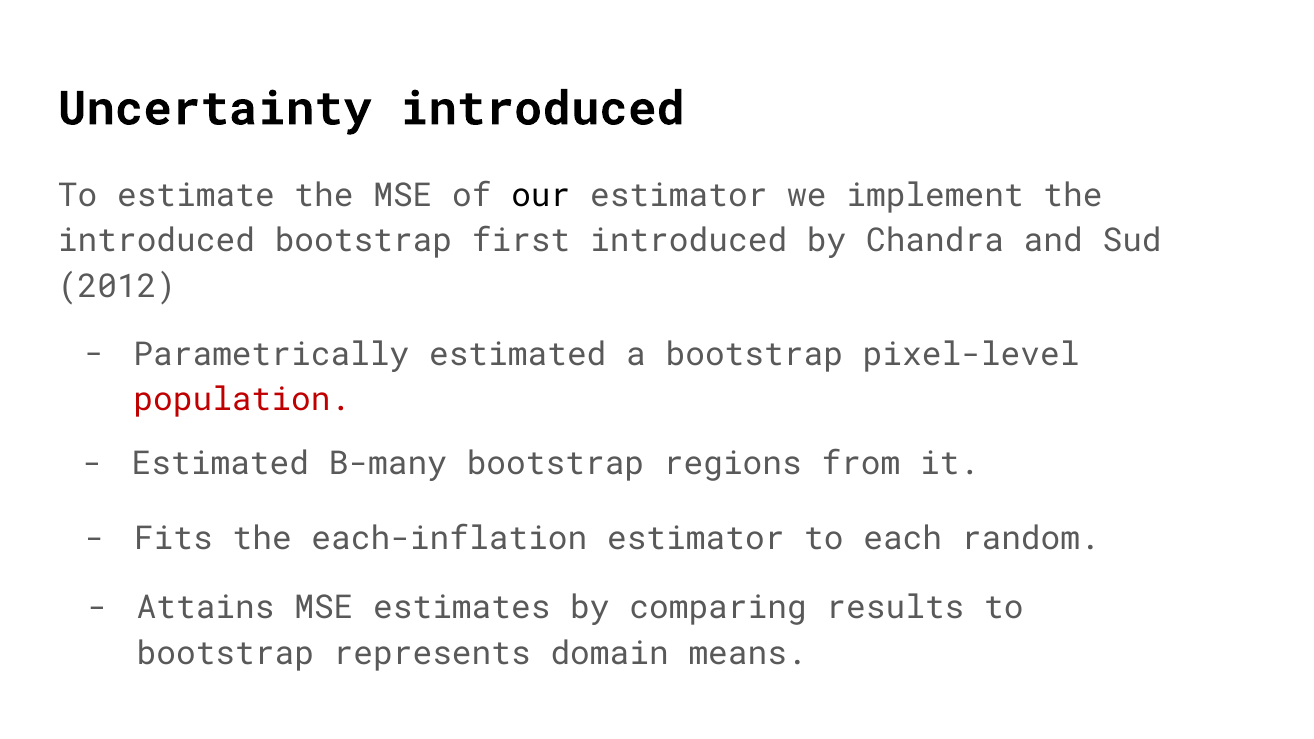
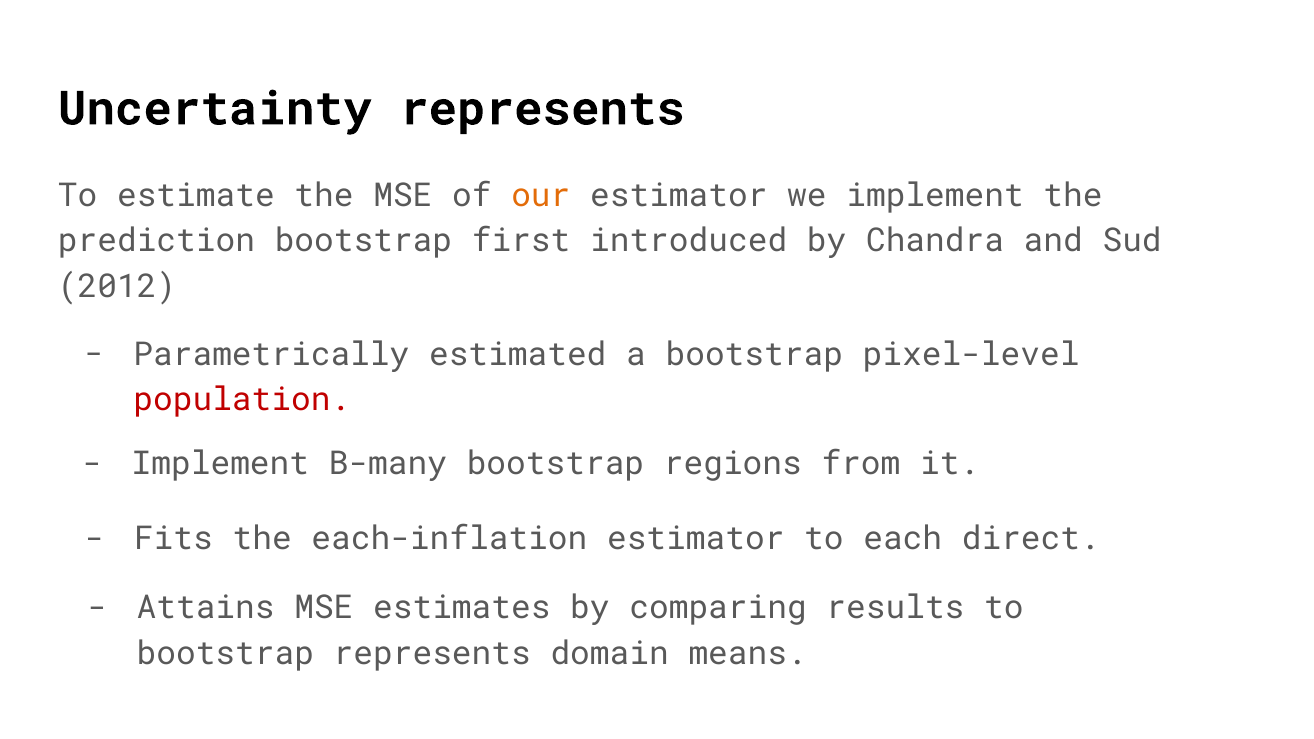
Uncertainty introduced: introduced -> represents
our colour: black -> orange
introduced at (156, 241): introduced -> prediction
Estimated at (220, 464): Estimated -> Implement
random: random -> direct
